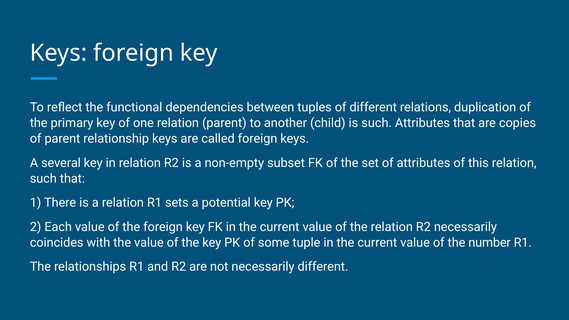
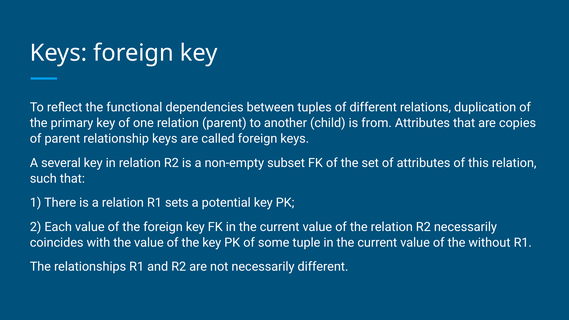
is such: such -> from
number: number -> without
